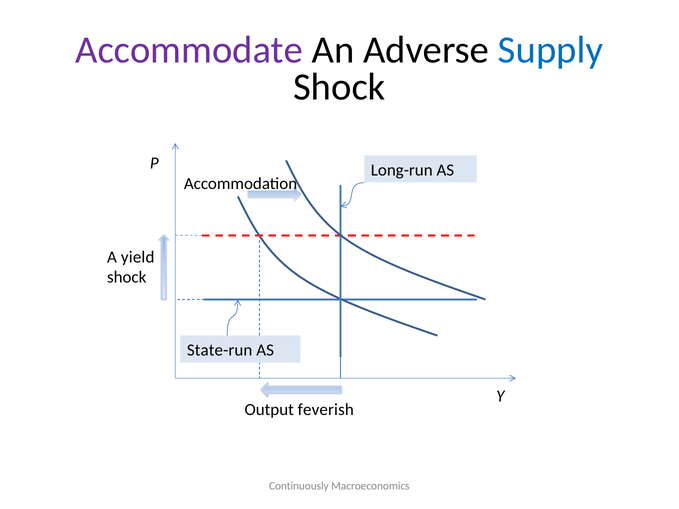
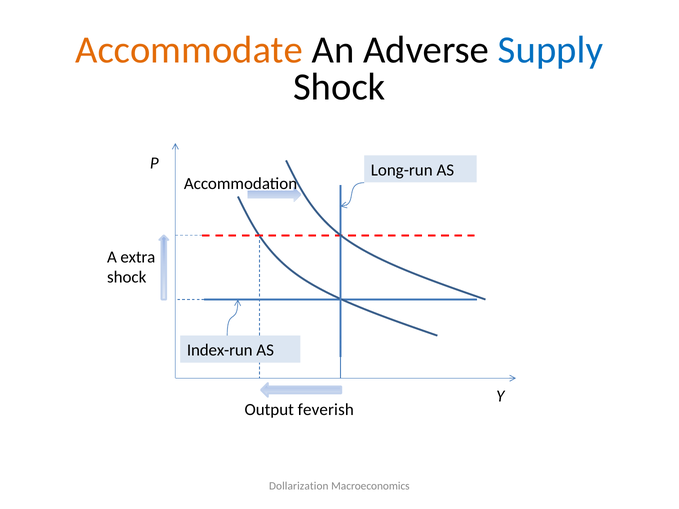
Accommodate colour: purple -> orange
yield: yield -> extra
State-run: State-run -> Index-run
Continuously: Continuously -> Dollarization
